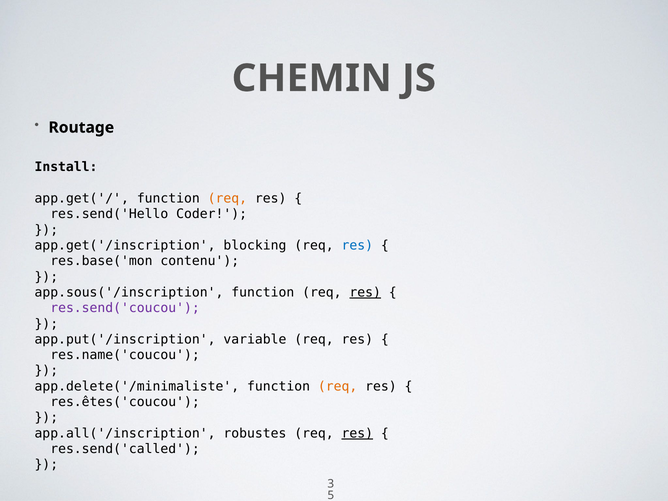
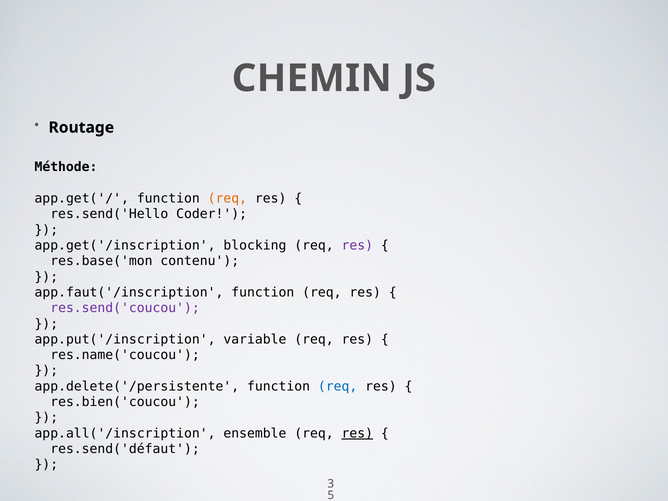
Install: Install -> Méthode
res at (357, 245) colour: blue -> purple
app.sous('/inscription: app.sous('/inscription -> app.faut('/inscription
res at (365, 292) underline: present -> none
app.delete('/minimaliste: app.delete('/minimaliste -> app.delete('/persistente
req at (338, 386) colour: orange -> blue
res.êtes('coucou: res.êtes('coucou -> res.bien('coucou
robustes: robustes -> ensemble
res.send('called: res.send('called -> res.send('défaut
